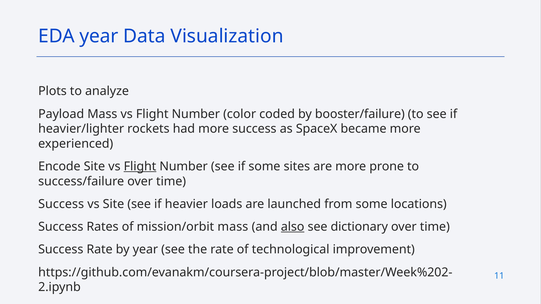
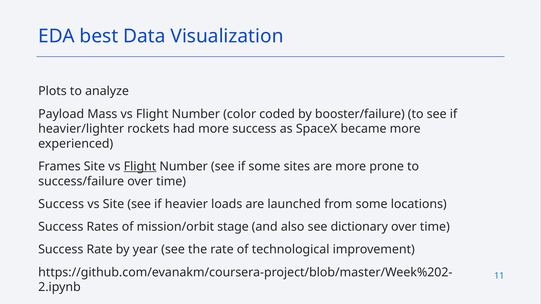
EDA year: year -> best
Encode: Encode -> Frames
mission/orbit mass: mass -> stage
also underline: present -> none
